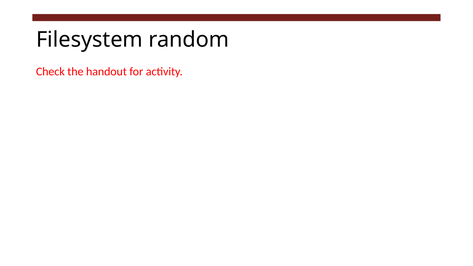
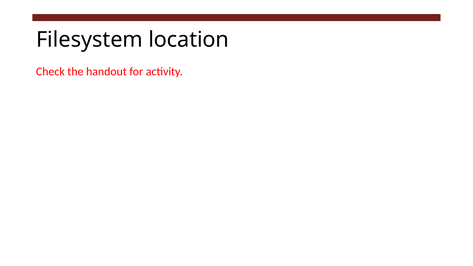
random: random -> location
